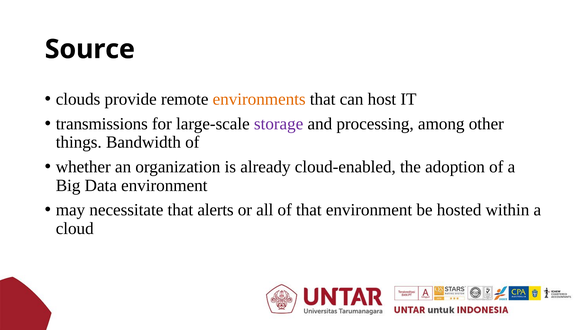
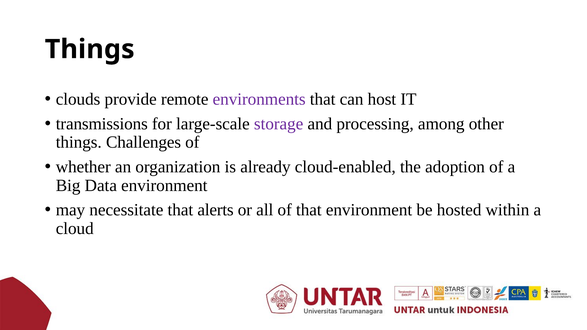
Source at (90, 49): Source -> Things
environments colour: orange -> purple
Bandwidth: Bandwidth -> Challenges
